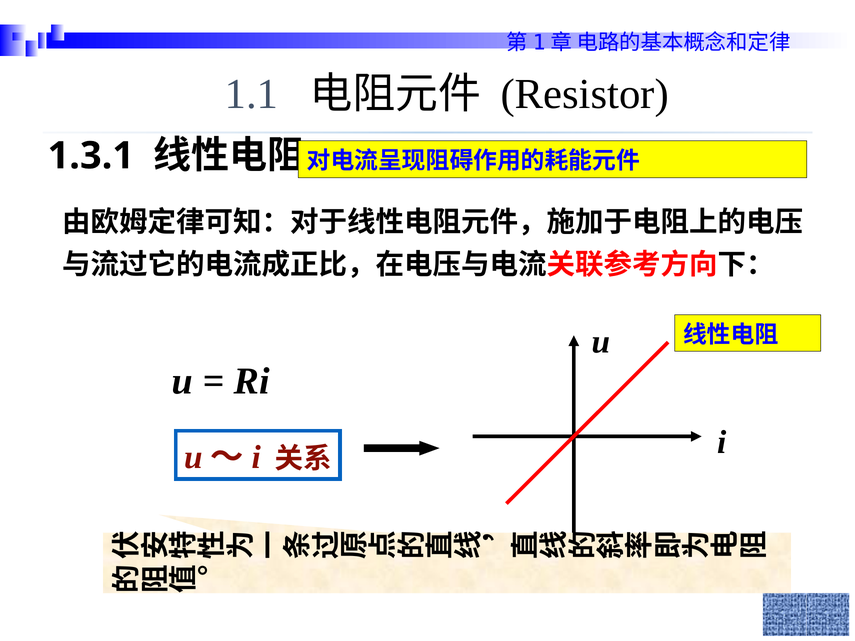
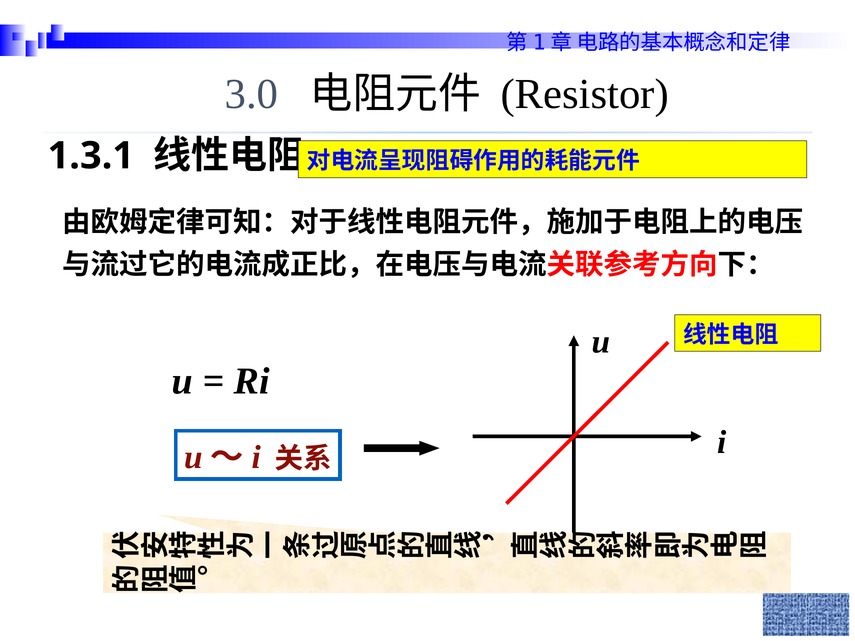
1.1: 1.1 -> 3.0
